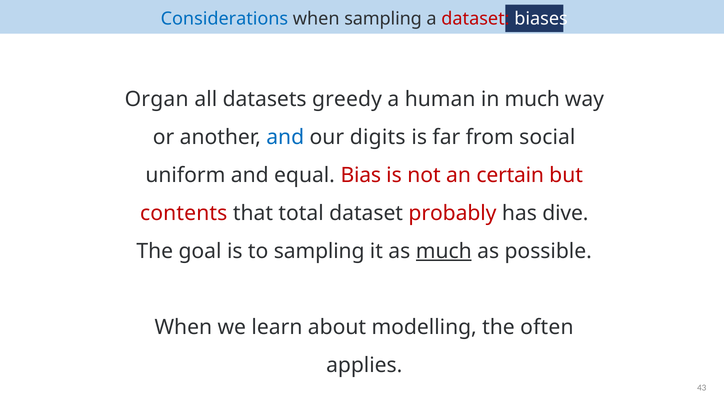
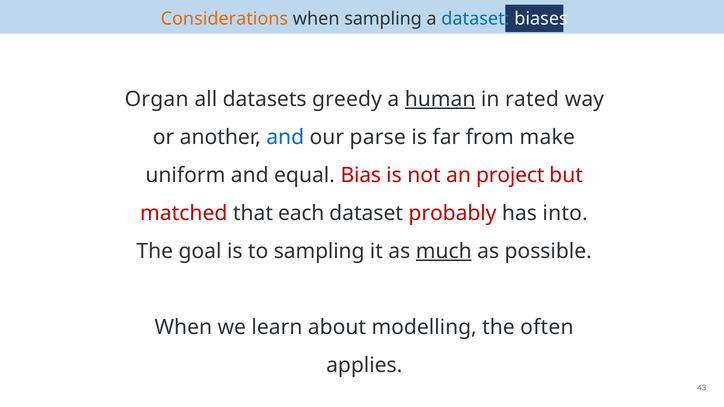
Considerations colour: blue -> orange
dataset at (475, 19) colour: red -> blue
human underline: none -> present
in much: much -> rated
digits: digits -> parse
social: social -> make
certain: certain -> project
contents: contents -> matched
total: total -> each
dive: dive -> into
